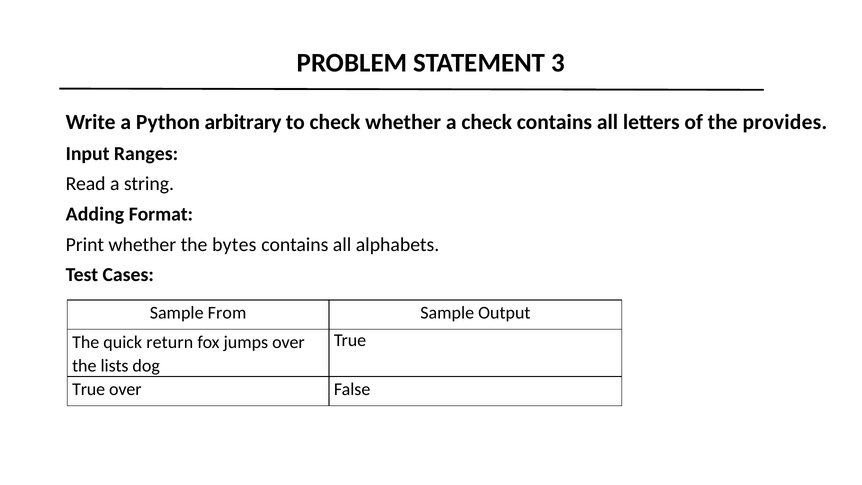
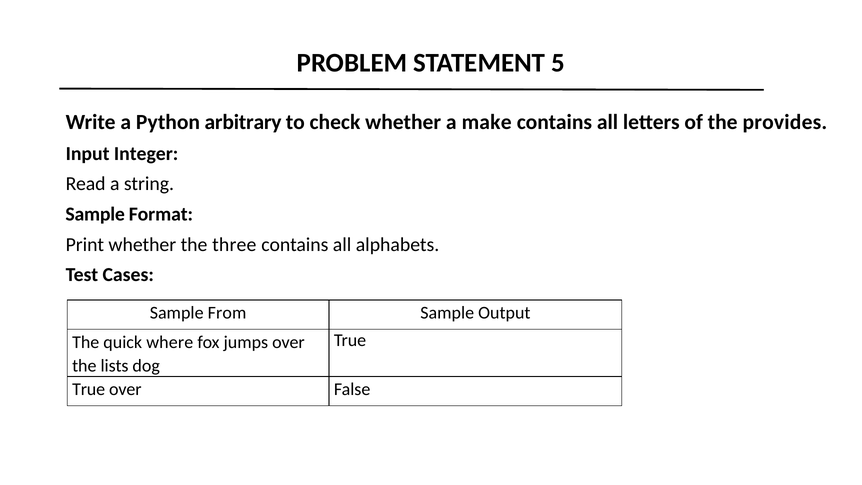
3: 3 -> 5
a check: check -> make
Ranges: Ranges -> Integer
Adding at (95, 214): Adding -> Sample
bytes: bytes -> three
return: return -> where
